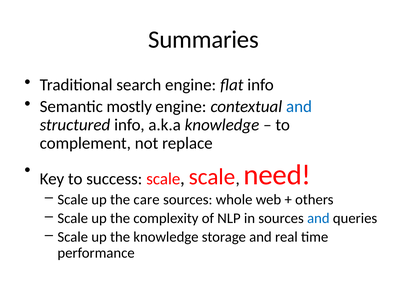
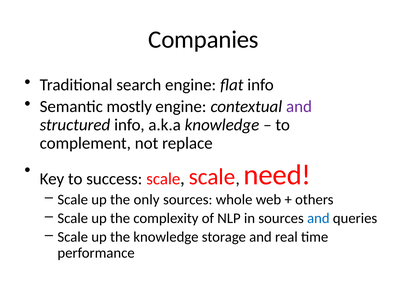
Summaries: Summaries -> Companies
and at (299, 106) colour: blue -> purple
care: care -> only
